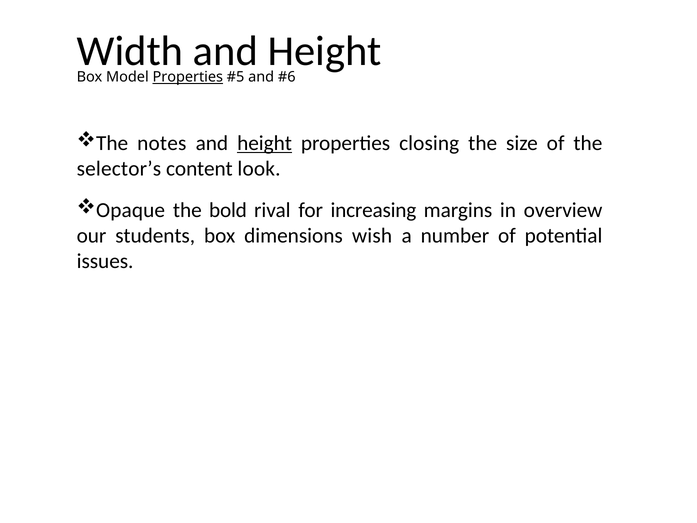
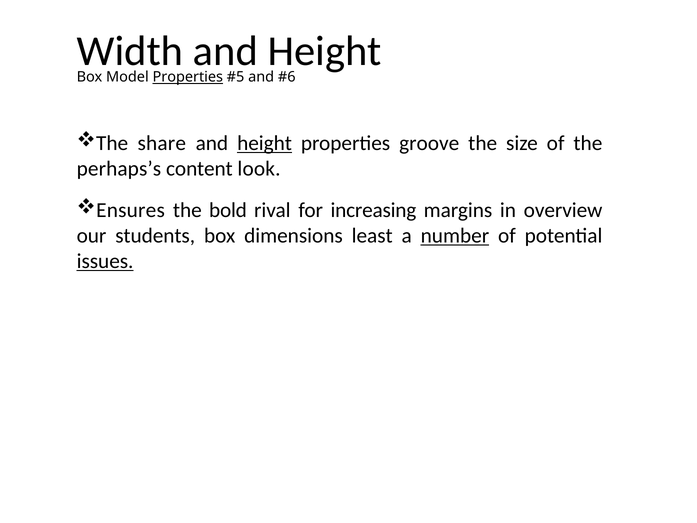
notes: notes -> share
closing: closing -> groove
selector’s: selector’s -> perhaps’s
Opaque: Opaque -> Ensures
wish: wish -> least
number underline: none -> present
issues underline: none -> present
